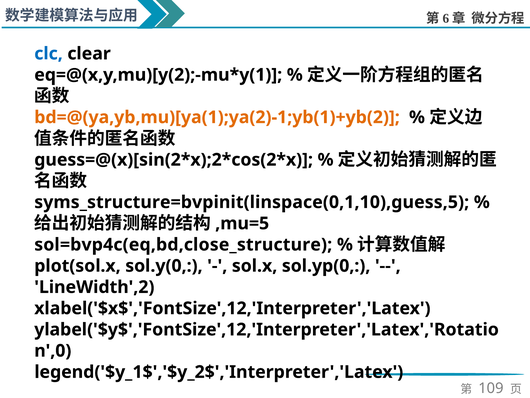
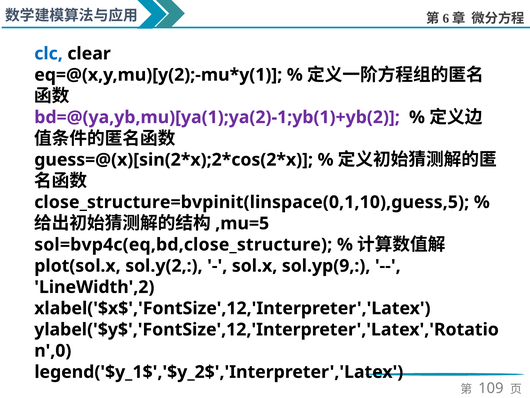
bd=@(ya,yb,mu)[ya(1);ya(2)-1;yb(1)+yb(2 colour: orange -> purple
syms_structure=bvpinit(linspace(0,1,10),guess,5: syms_structure=bvpinit(linspace(0,1,10),guess,5 -> close_structure=bvpinit(linspace(0,1,10),guess,5
sol.y(0: sol.y(0 -> sol.y(2
sol.yp(0: sol.yp(0 -> sol.yp(9
